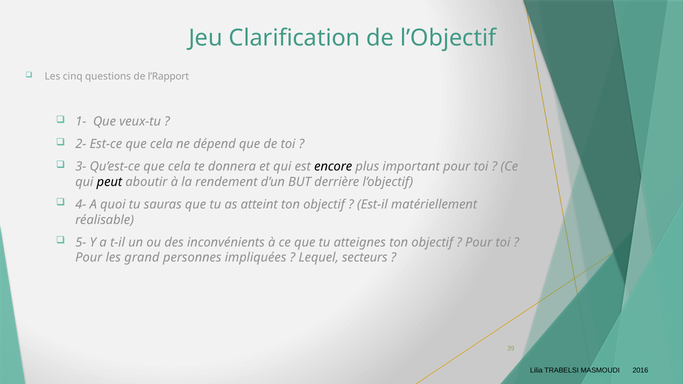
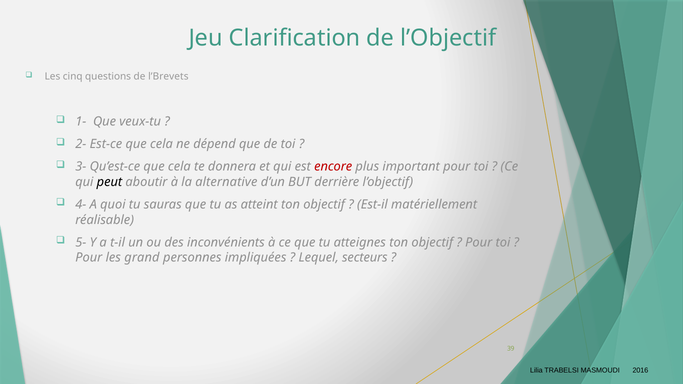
l’Rapport: l’Rapport -> l’Brevets
encore colour: black -> red
rendement: rendement -> alternative
